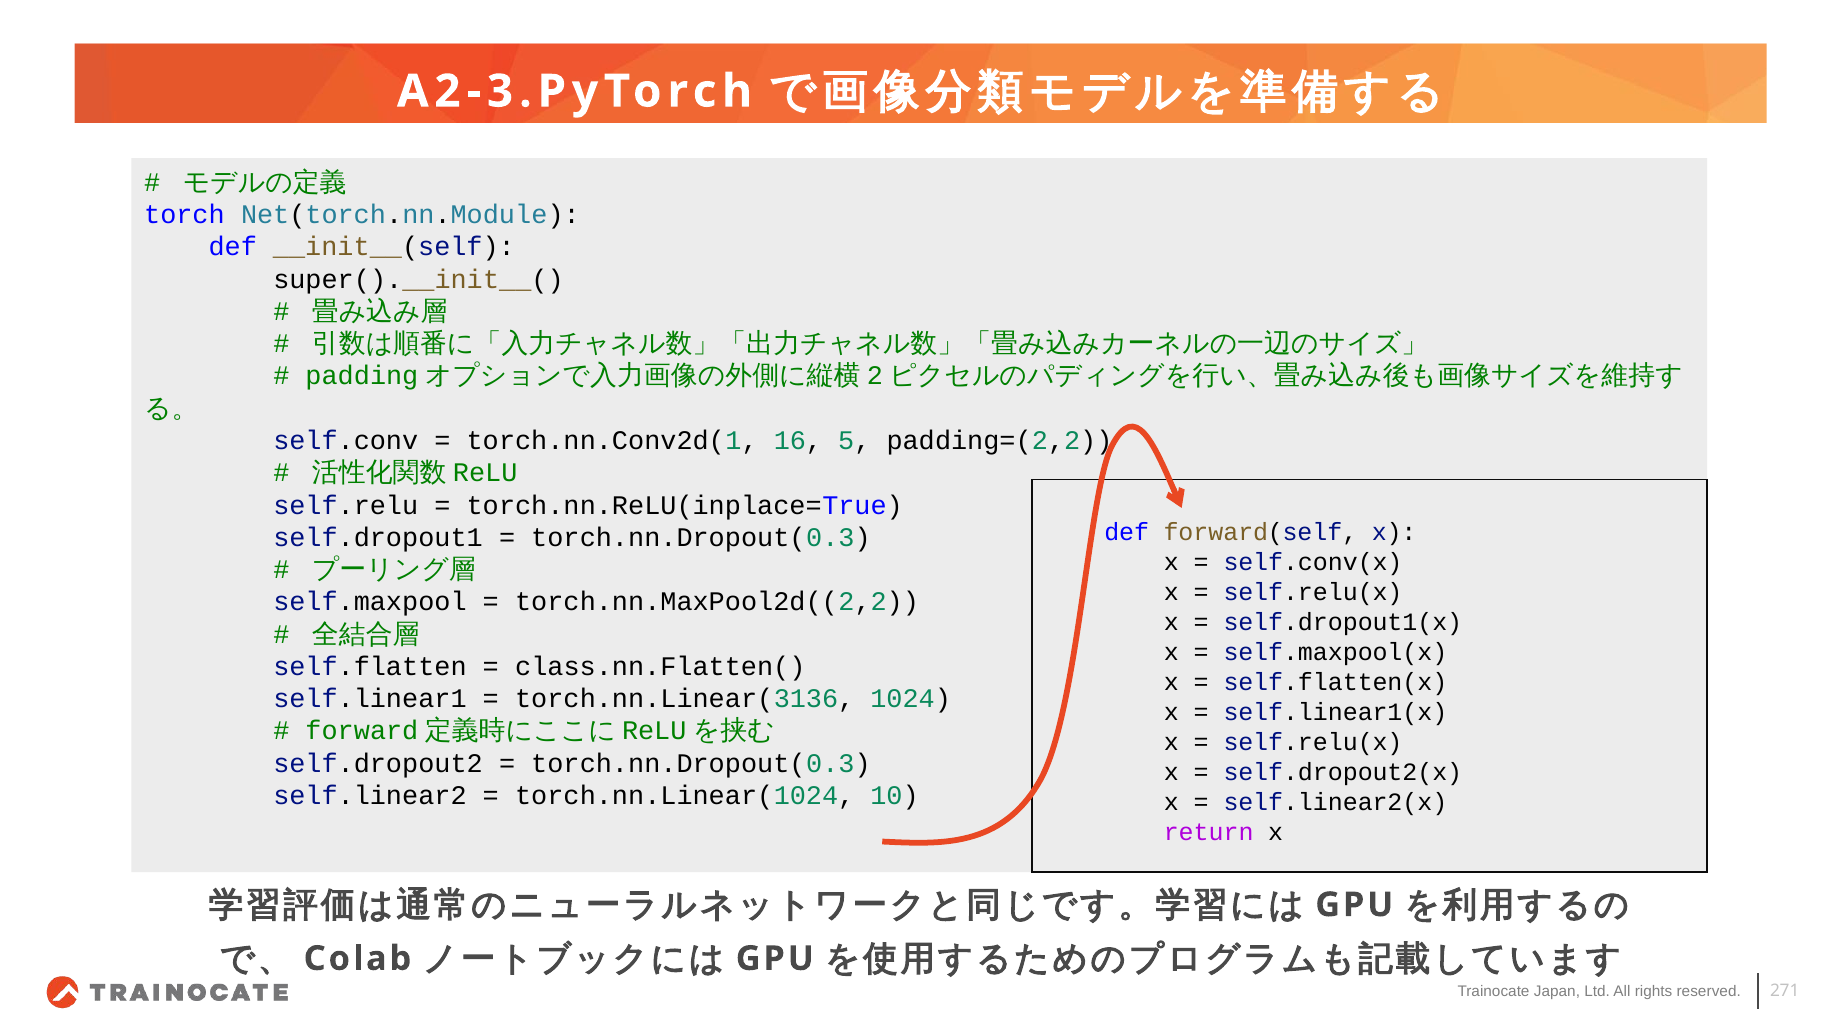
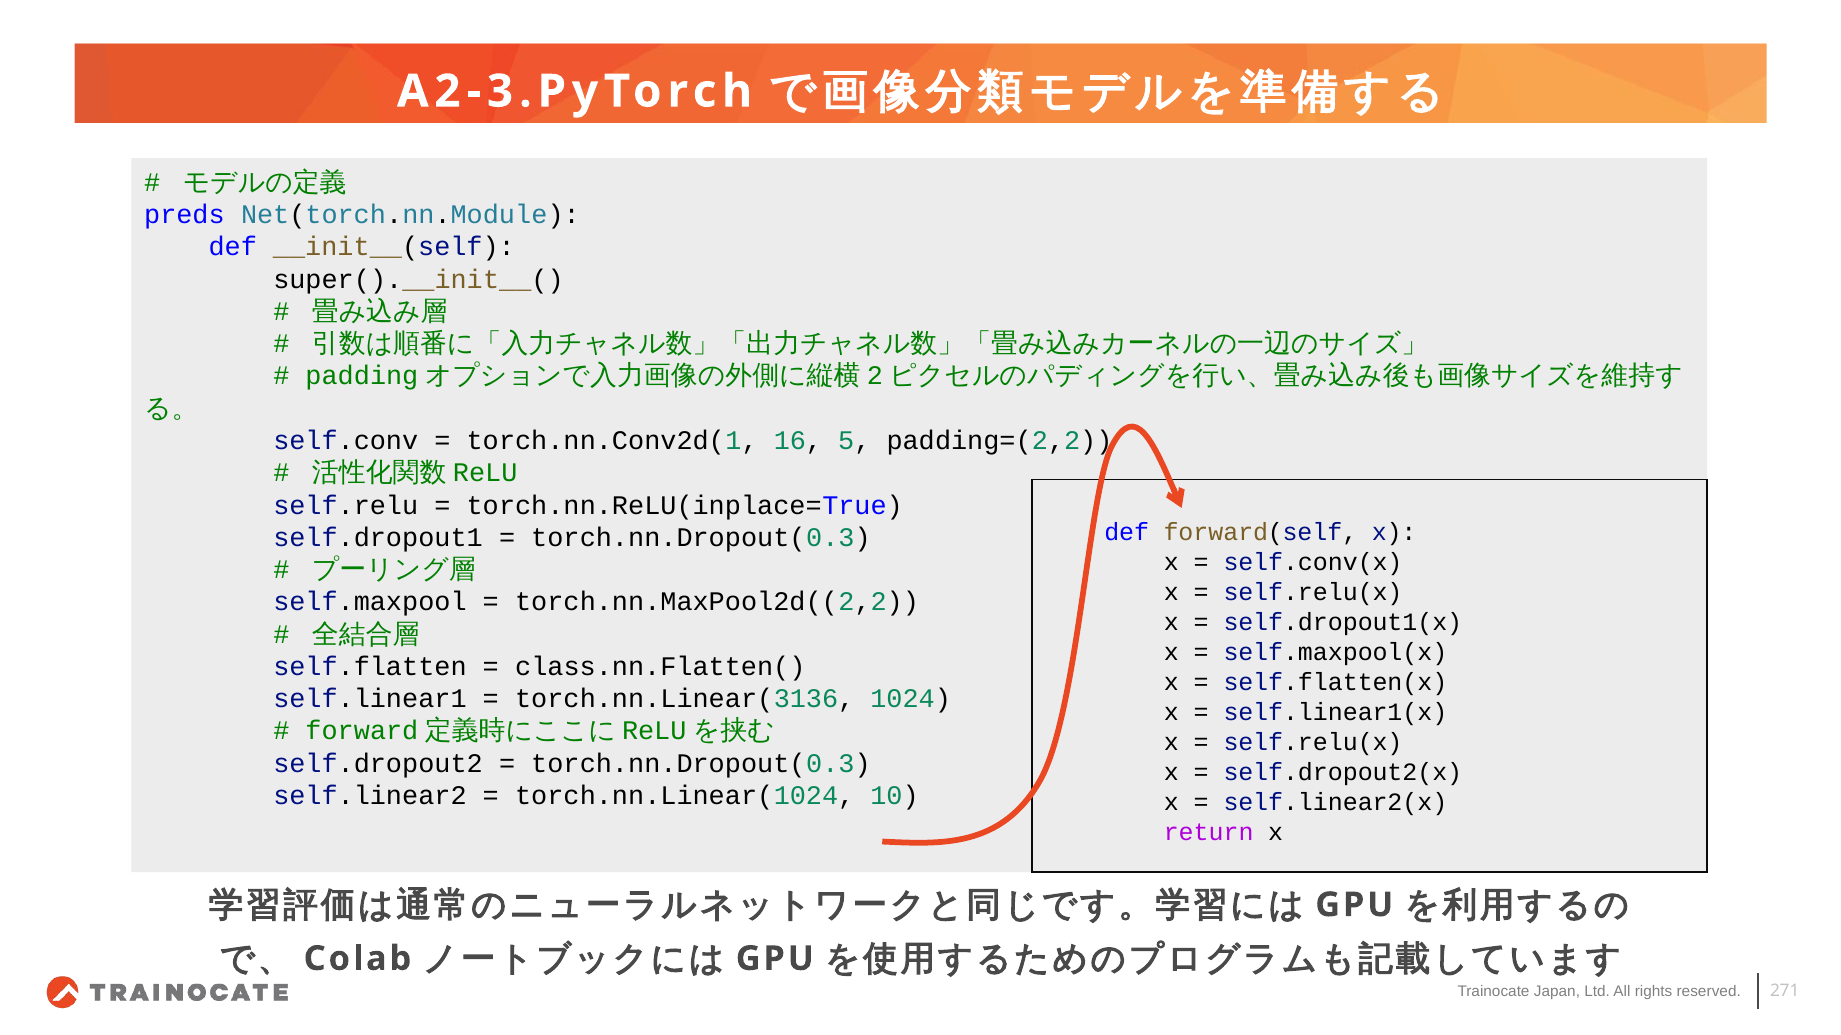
torch: torch -> preds
